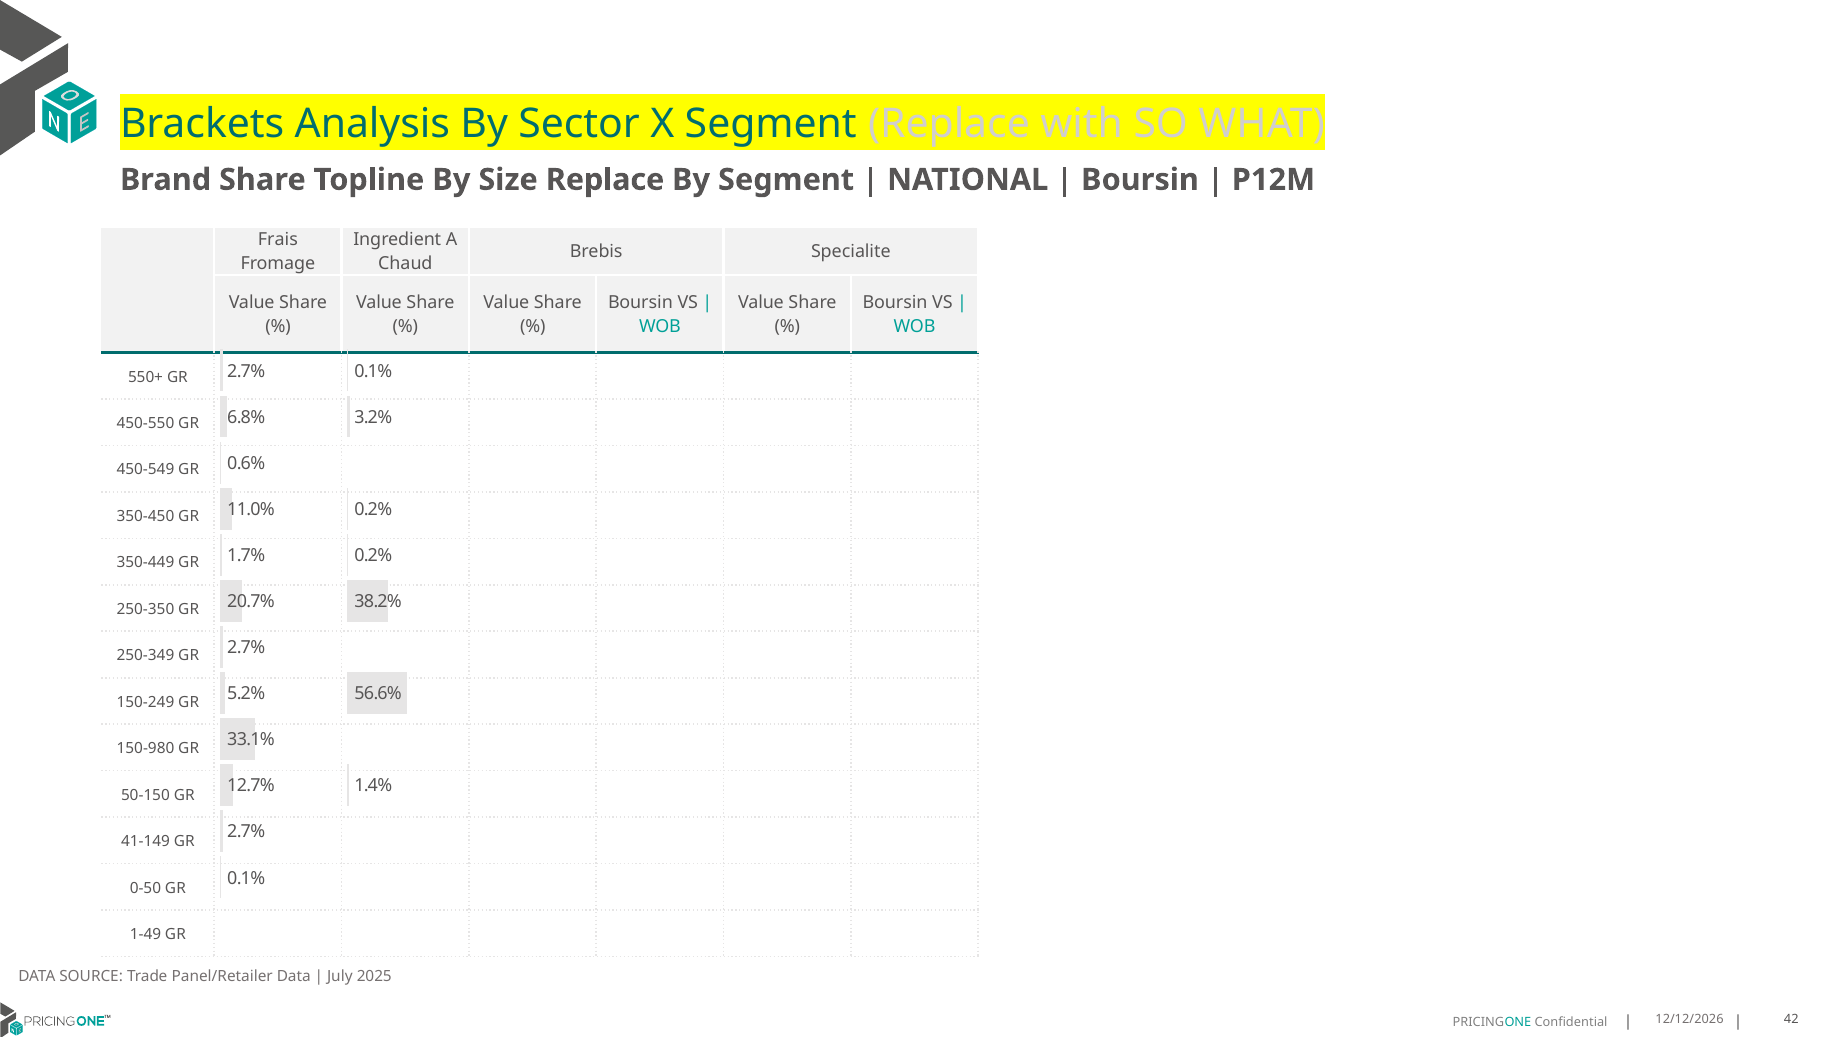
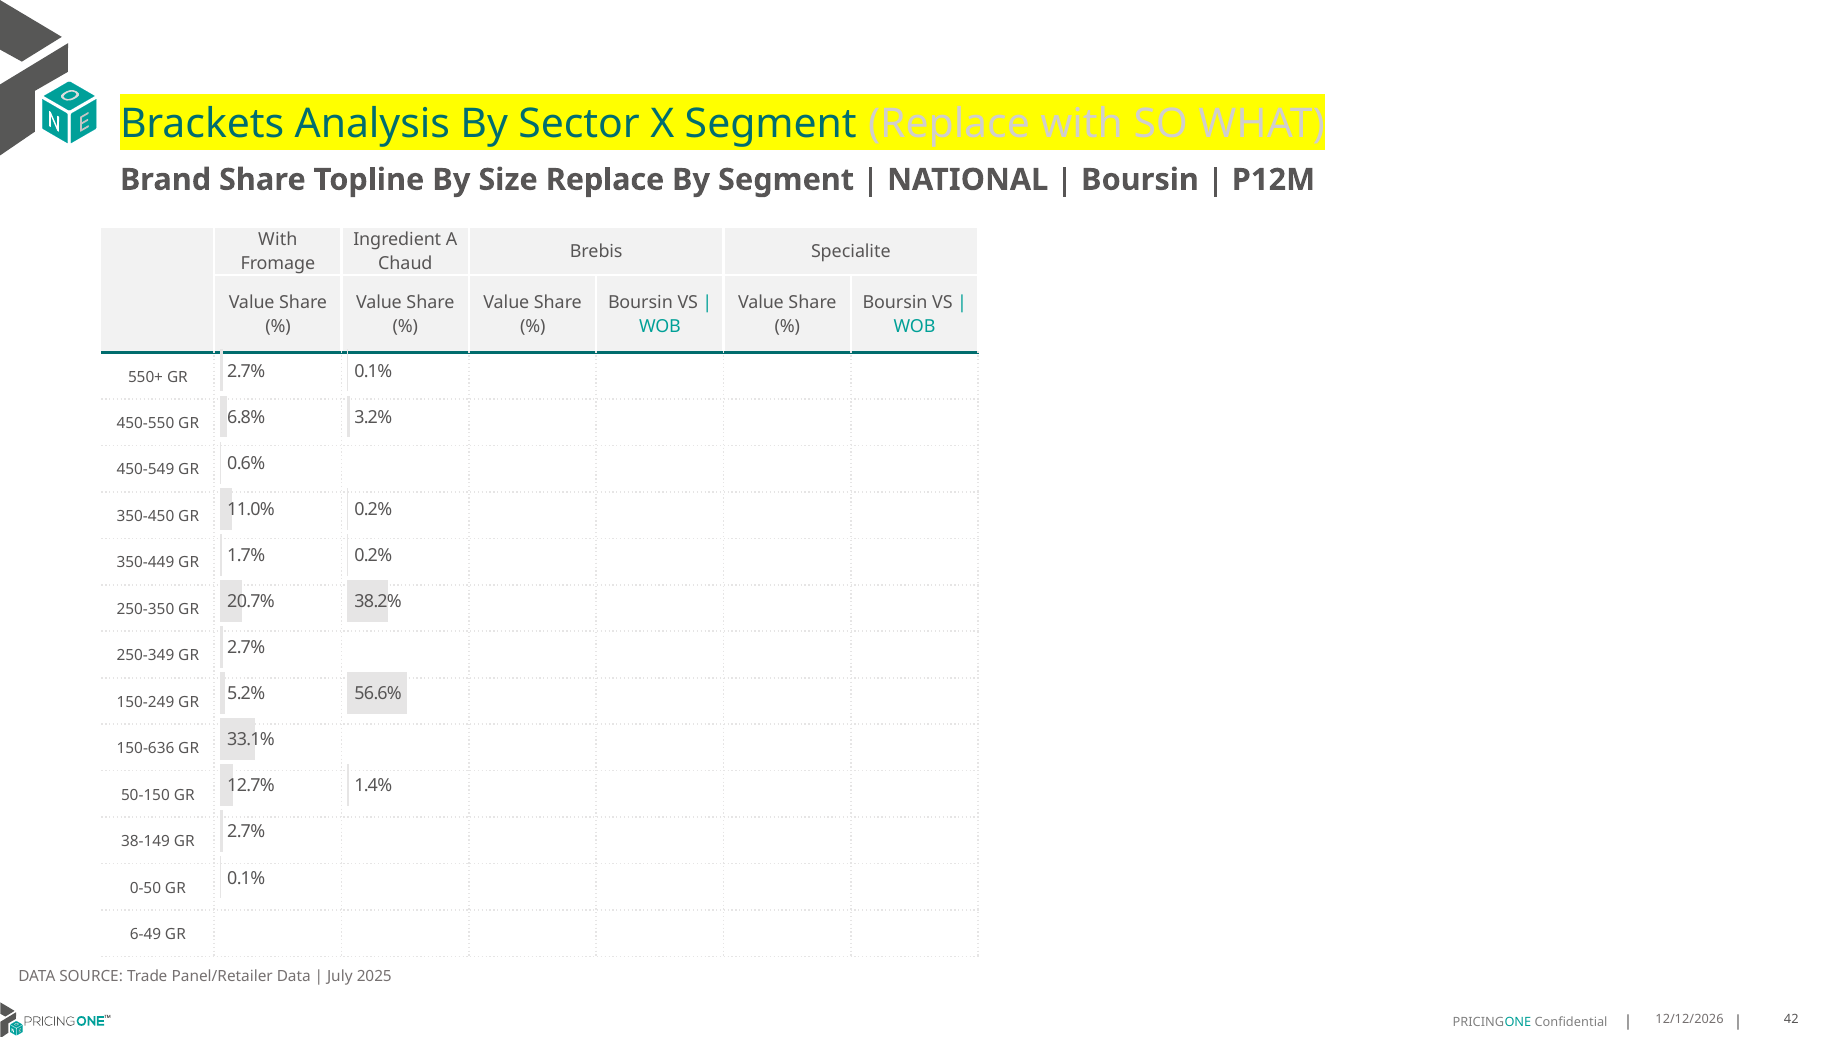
Frais at (278, 240): Frais -> With
150-980: 150-980 -> 150-636
41-149: 41-149 -> 38-149
1-49: 1-49 -> 6-49
